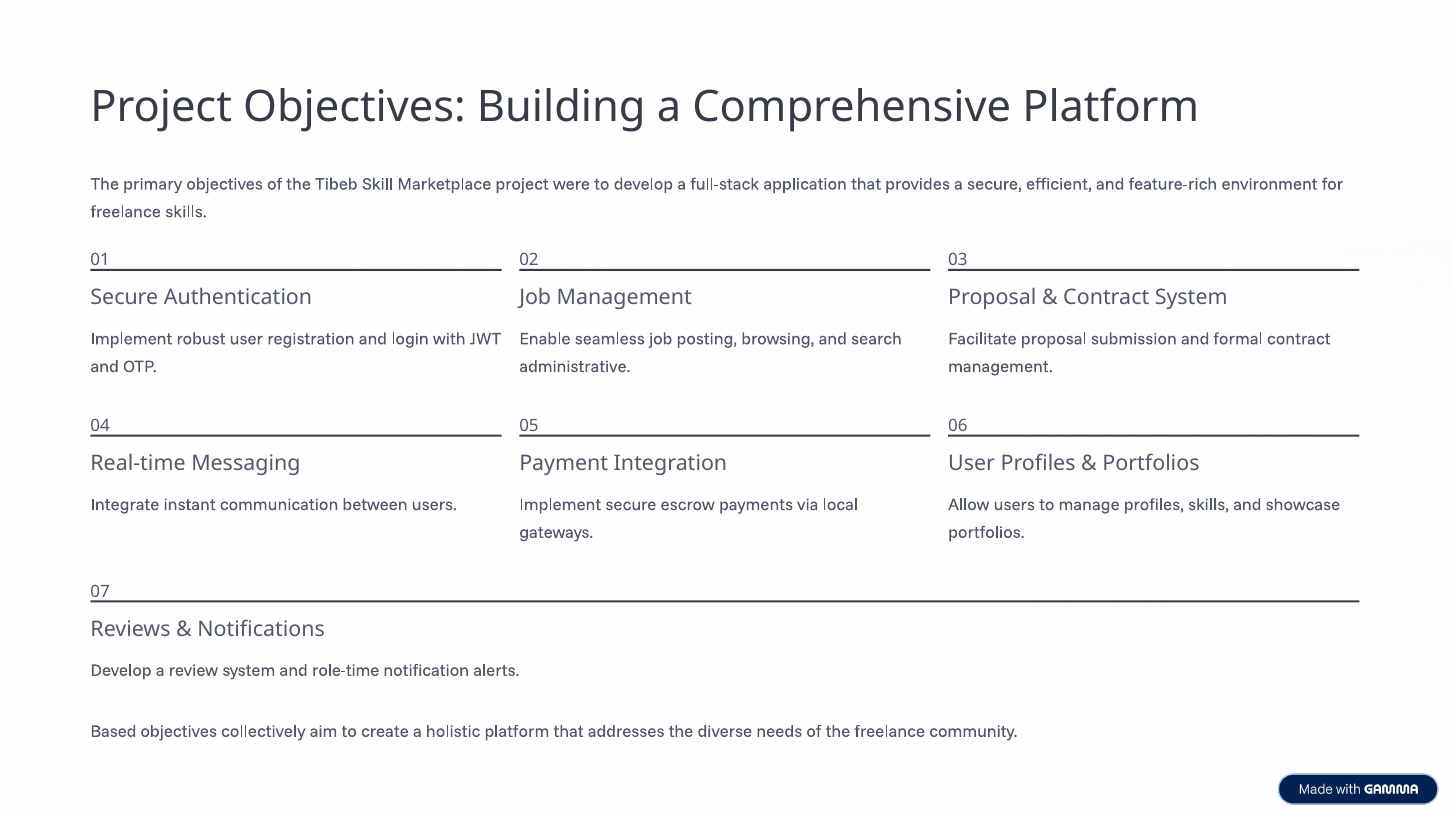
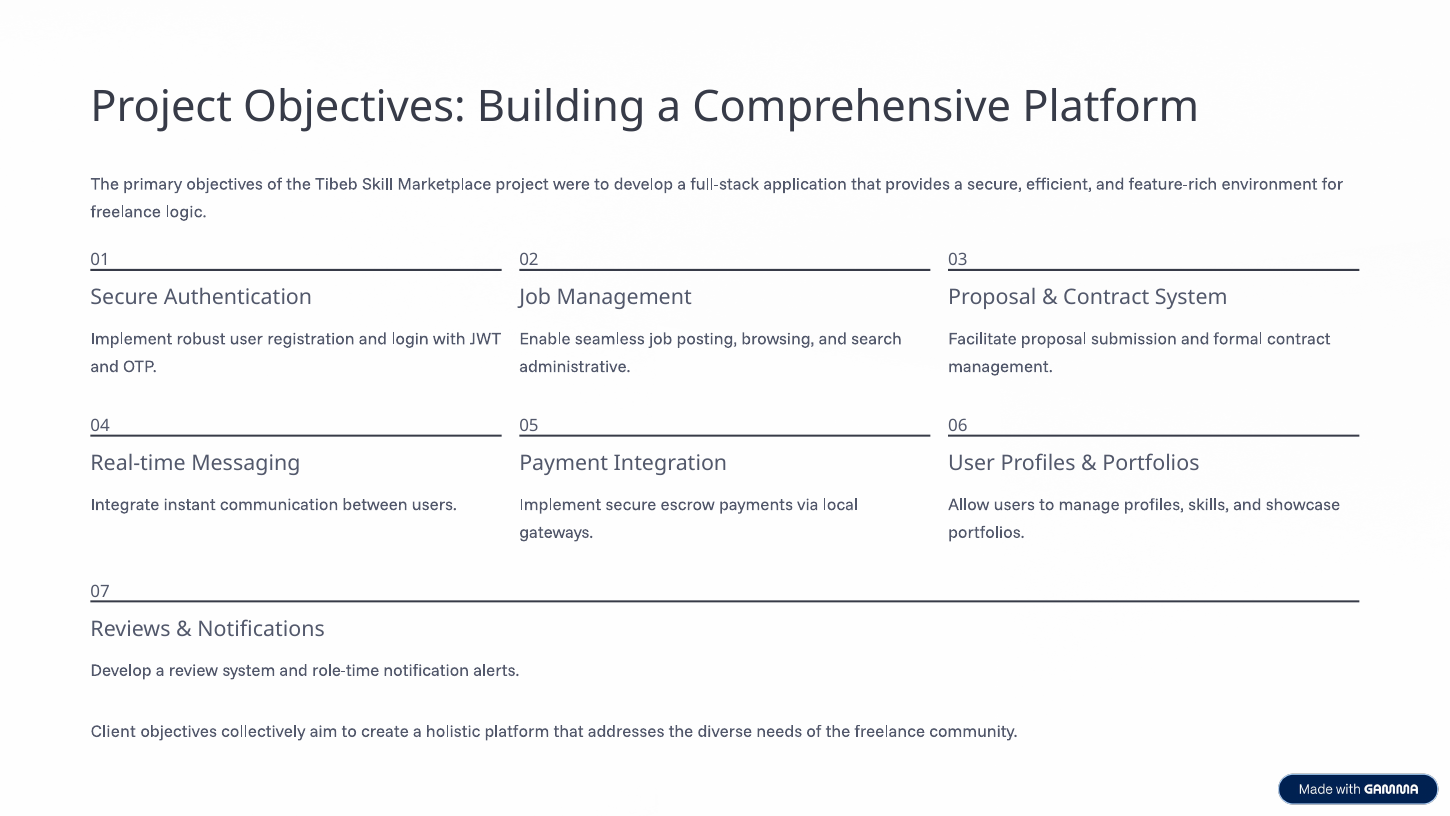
freelance skills: skills -> logic
Based: Based -> Client
